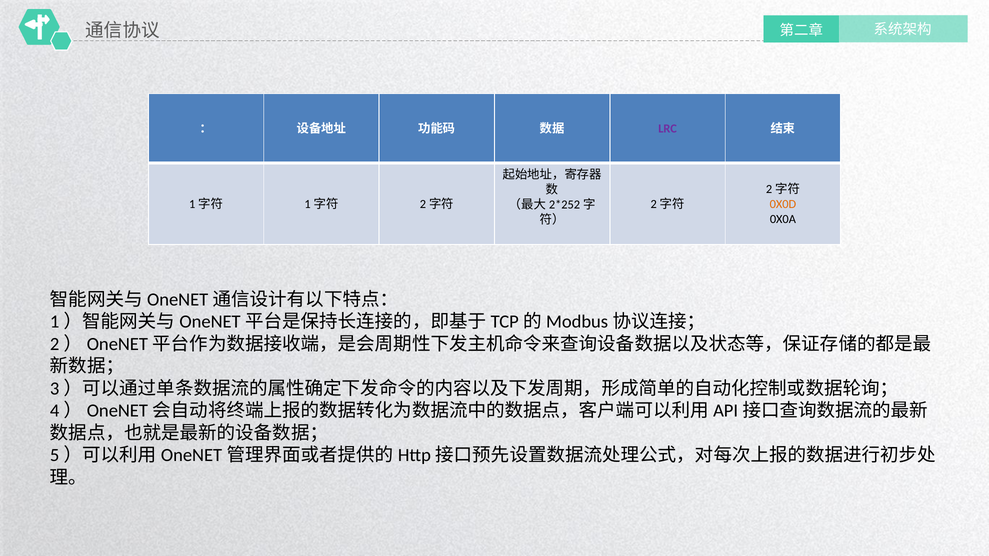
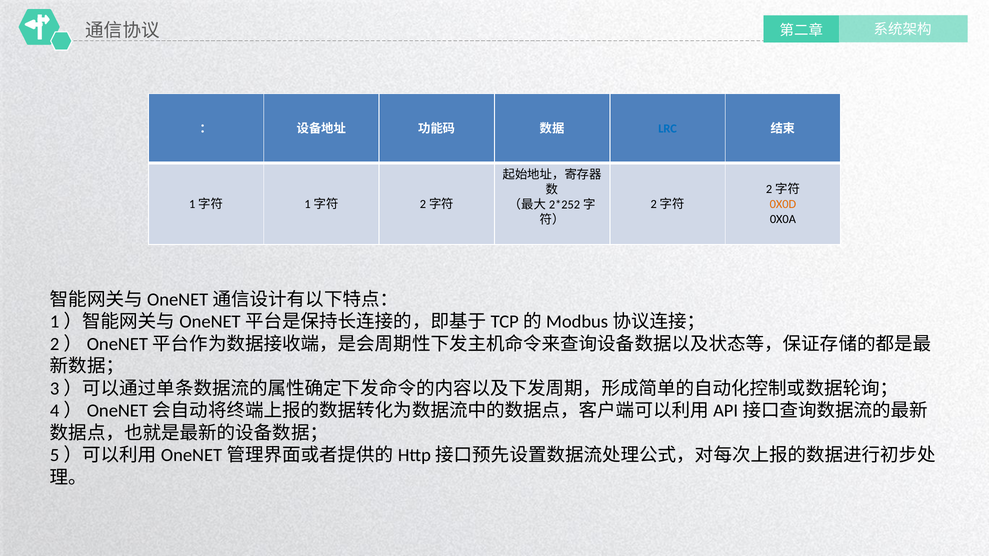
LRC colour: purple -> blue
